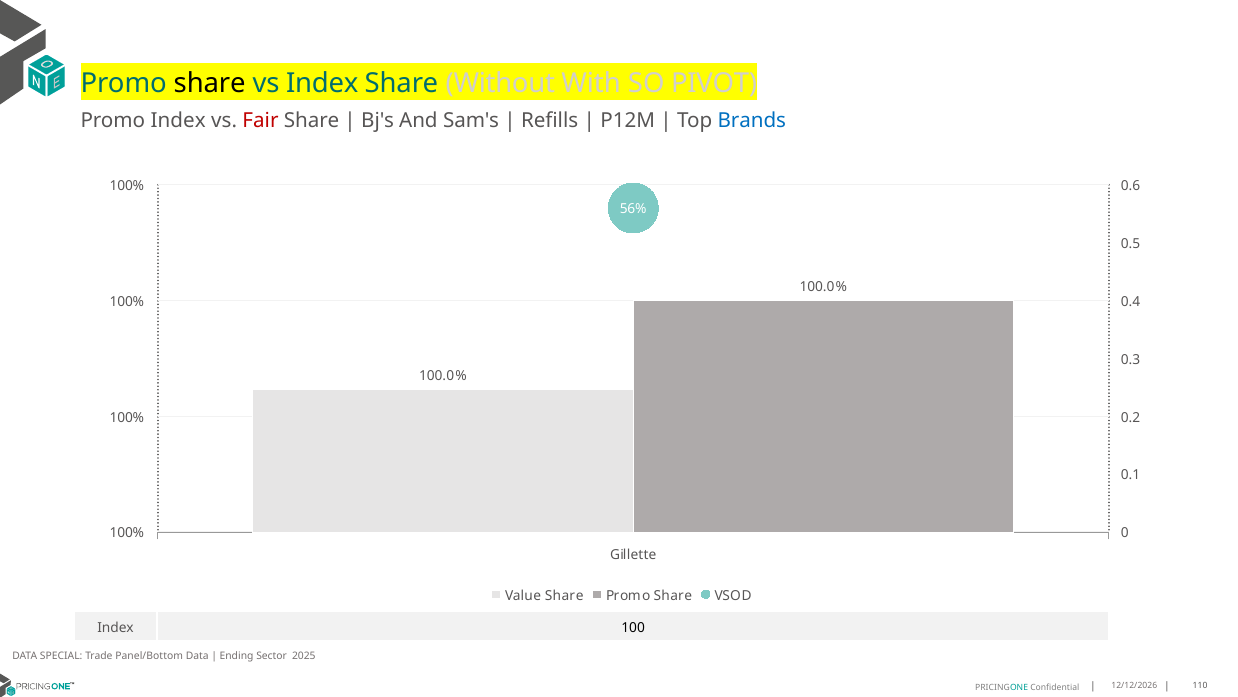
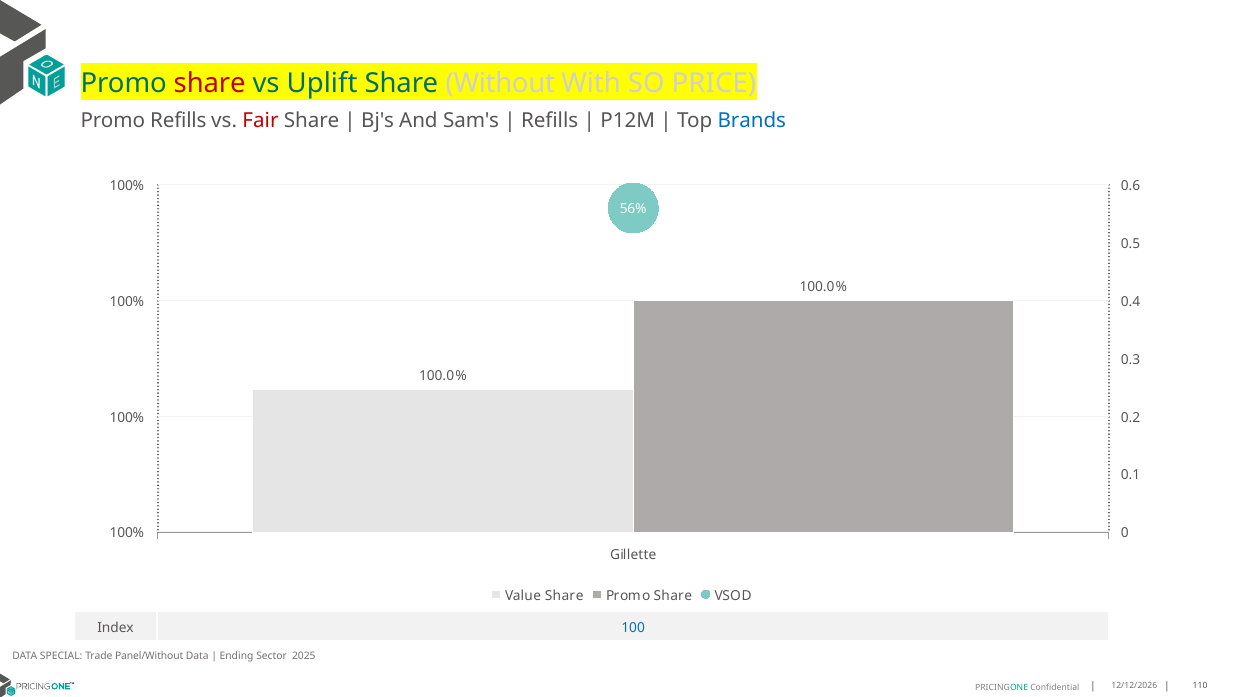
share at (210, 83) colour: black -> red
vs Index: Index -> Uplift
PIVOT: PIVOT -> PRICE
Promo Index: Index -> Refills
100 colour: black -> blue
Panel/Bottom: Panel/Bottom -> Panel/Without
